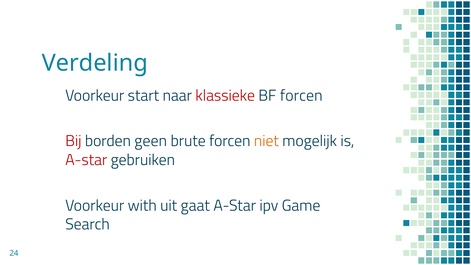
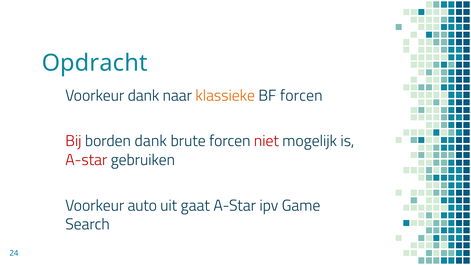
Verdeling: Verdeling -> Opdracht
Voorkeur start: start -> dank
klassieke colour: red -> orange
borden geen: geen -> dank
niet colour: orange -> red
with: with -> auto
